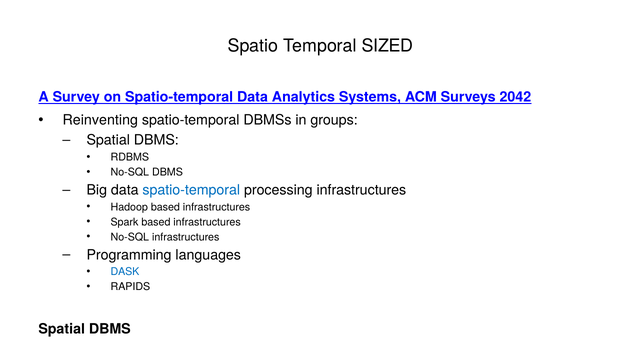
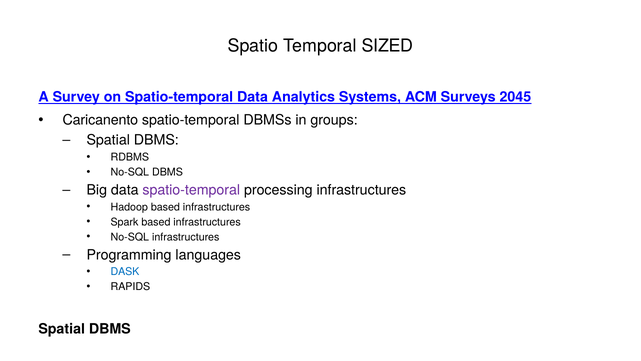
2042: 2042 -> 2045
Reinventing: Reinventing -> Caricanento
spatio-temporal at (191, 190) colour: blue -> purple
